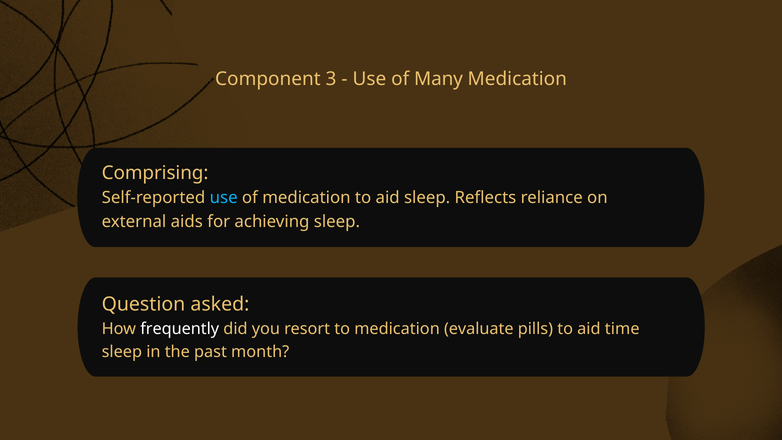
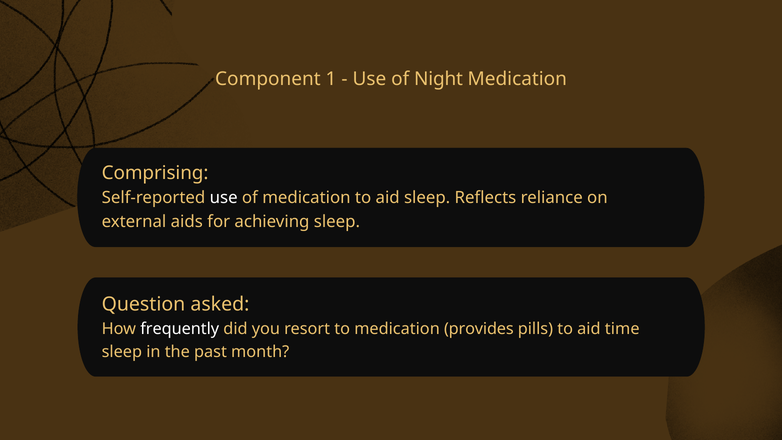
3: 3 -> 1
Many: Many -> Night
use at (224, 198) colour: light blue -> white
evaluate: evaluate -> provides
